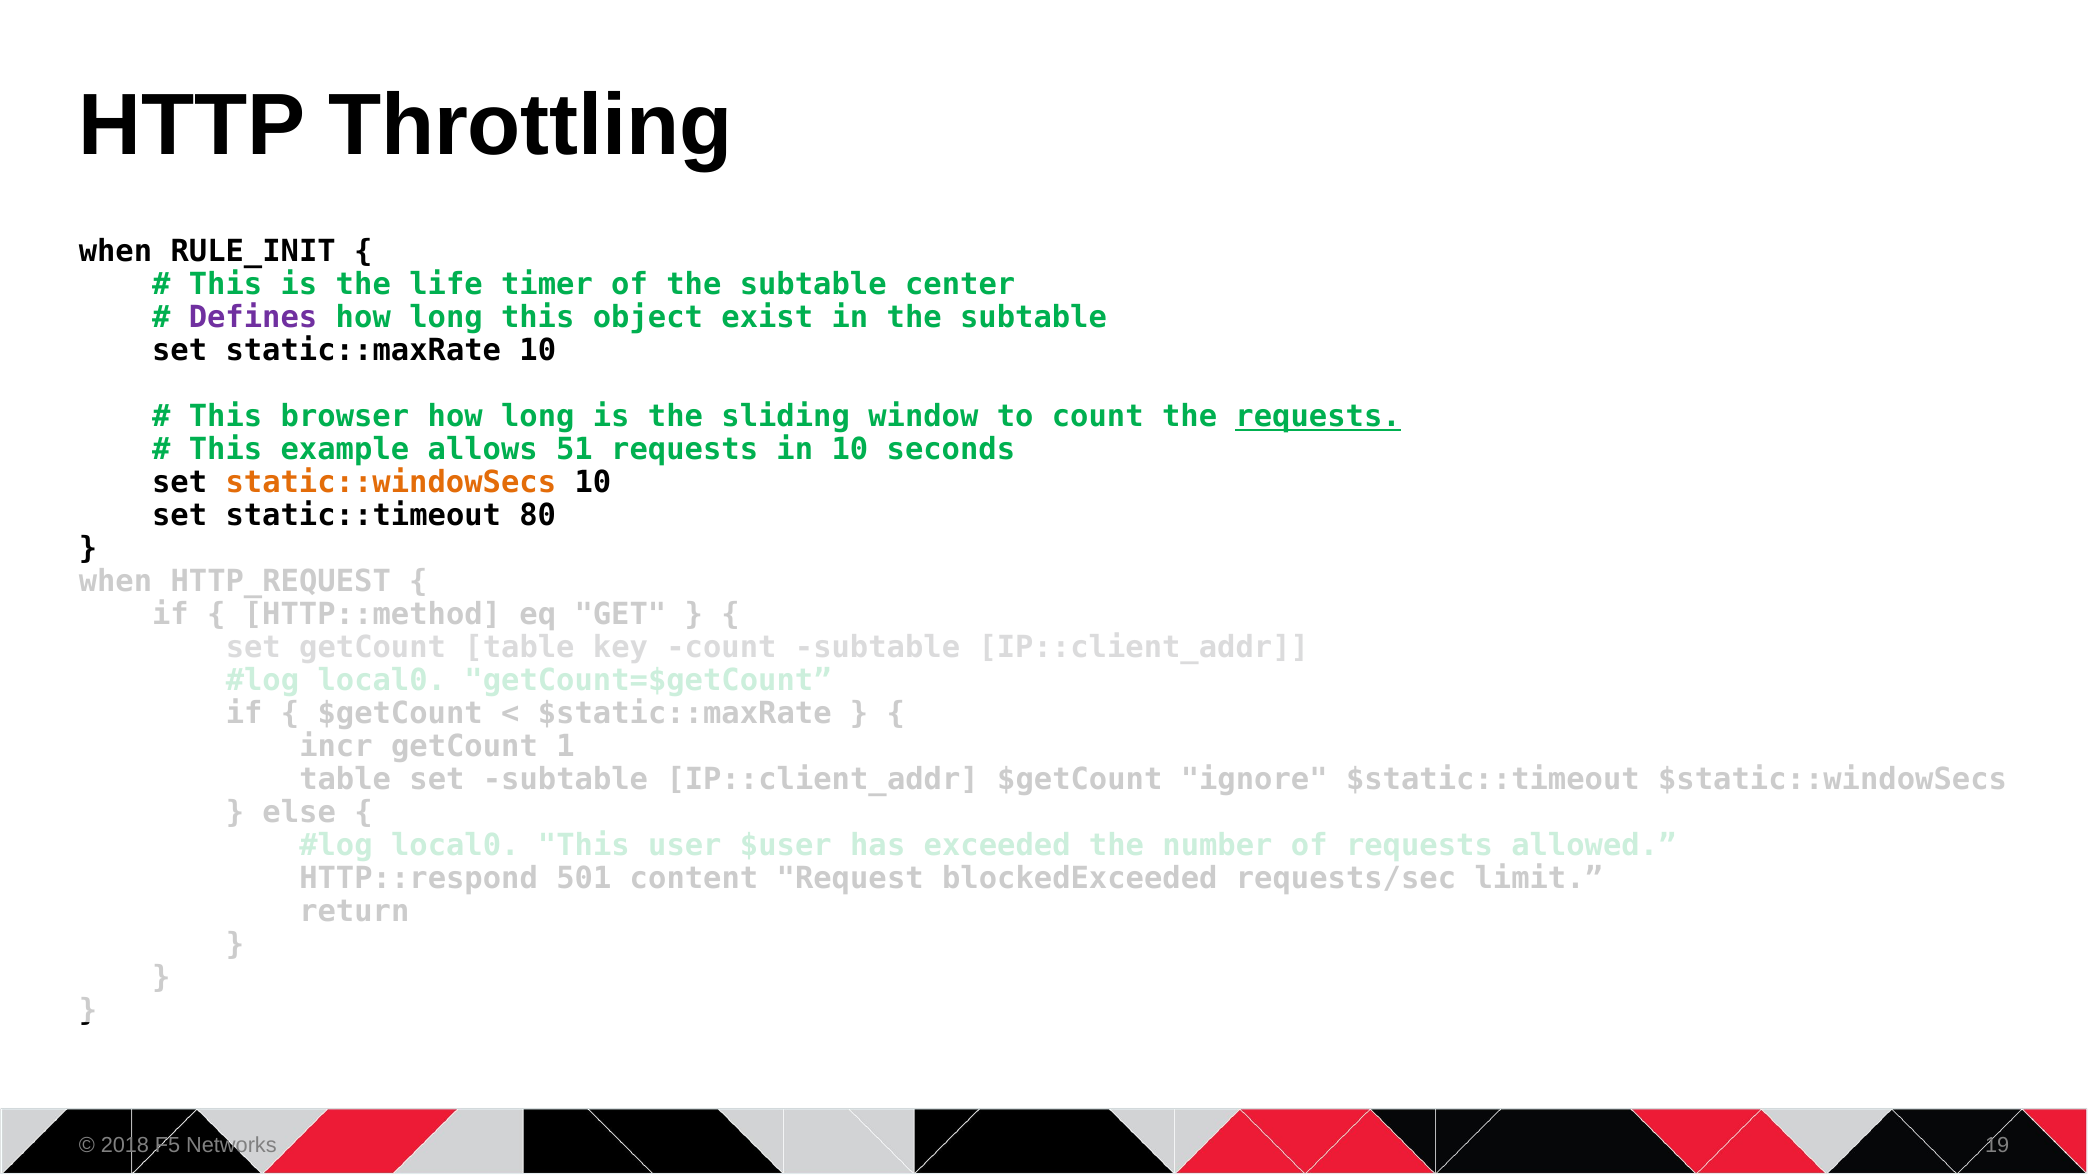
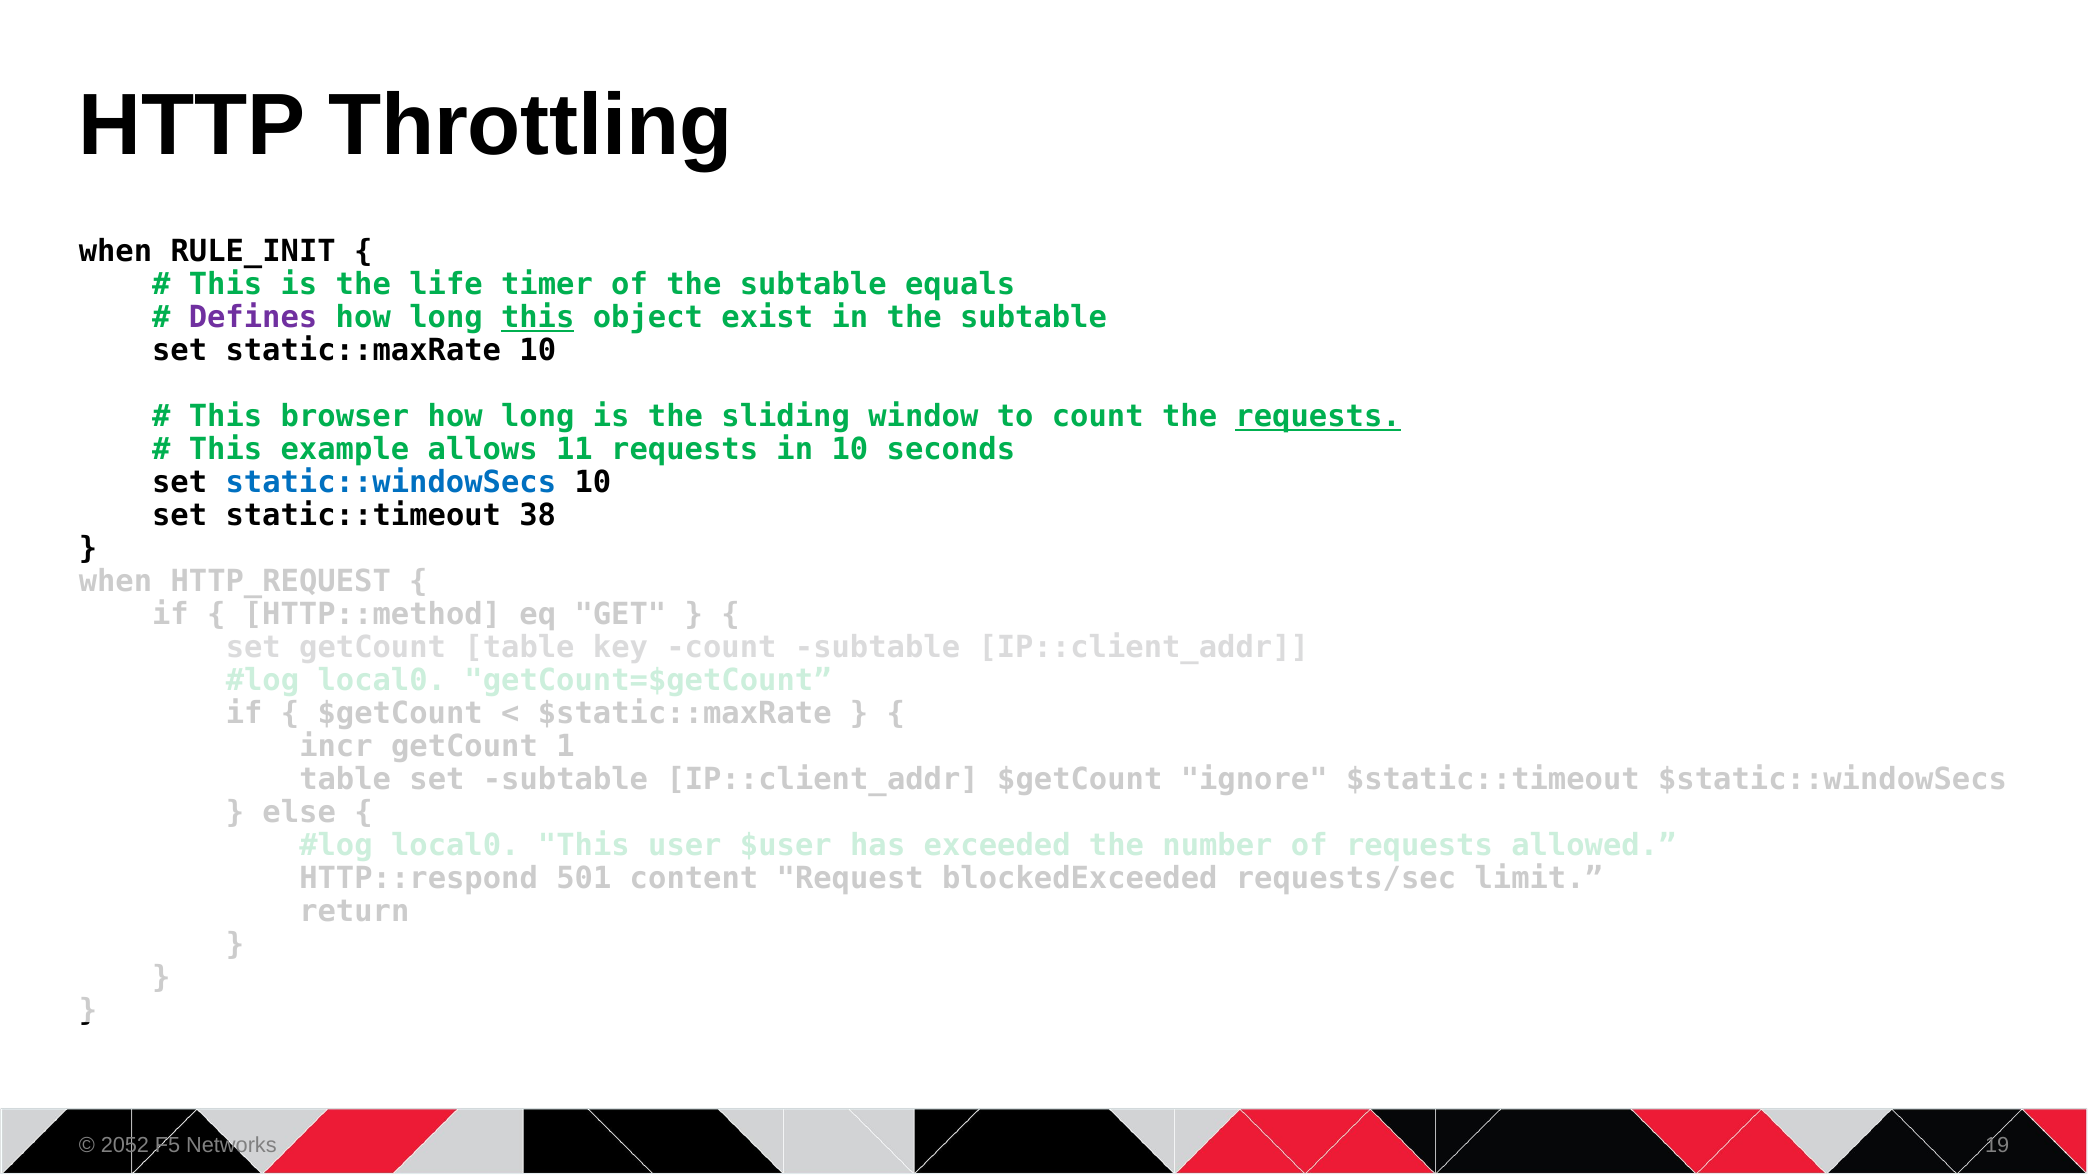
center: center -> equals
this at (538, 318) underline: none -> present
51: 51 -> 11
static::windowSecs colour: orange -> blue
80: 80 -> 38
2018: 2018 -> 2052
